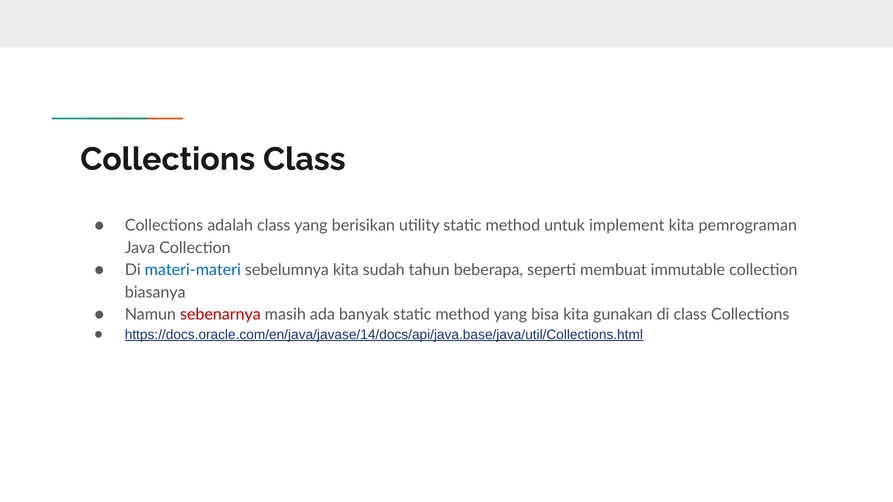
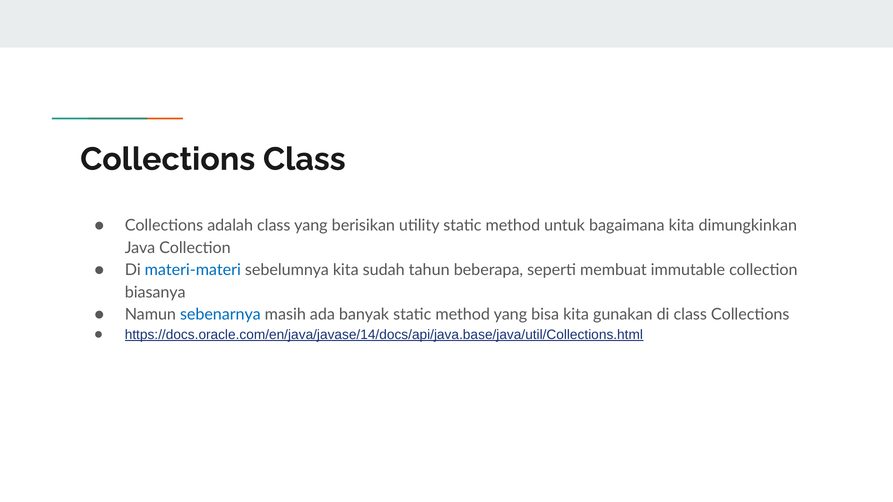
implement: implement -> bagaimana
pemrograman: pemrograman -> dimungkinkan
sebenarnya colour: red -> blue
